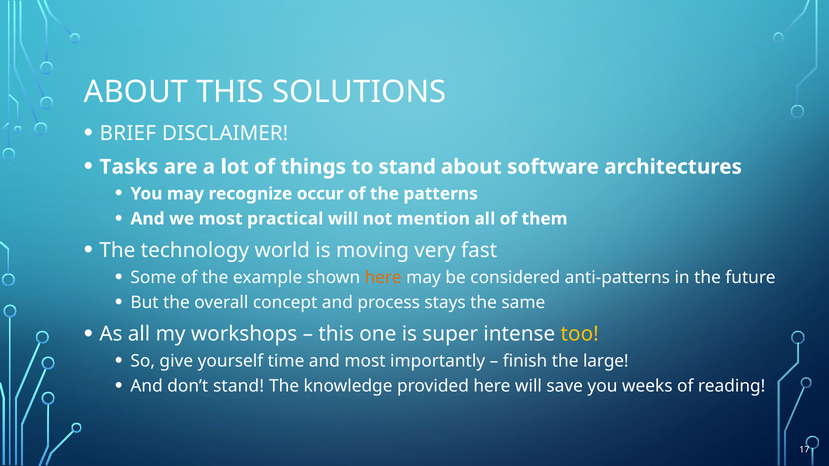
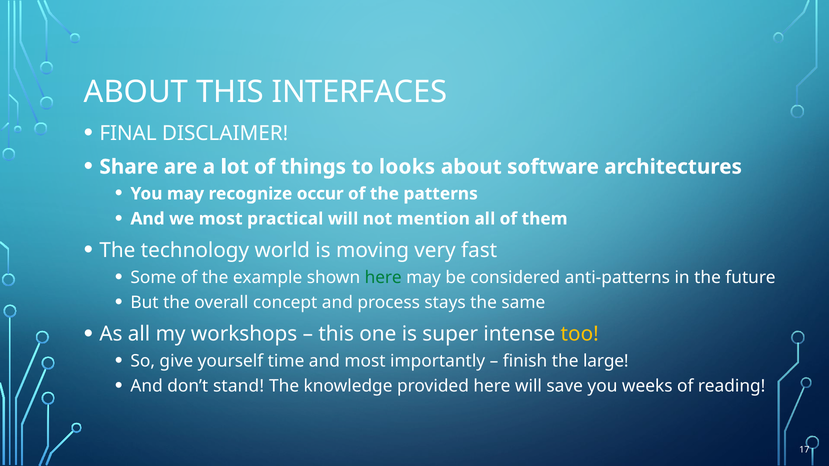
SOLUTIONS: SOLUTIONS -> INTERFACES
BRIEF: BRIEF -> FINAL
Tasks: Tasks -> Share
to stand: stand -> looks
here at (383, 277) colour: orange -> green
